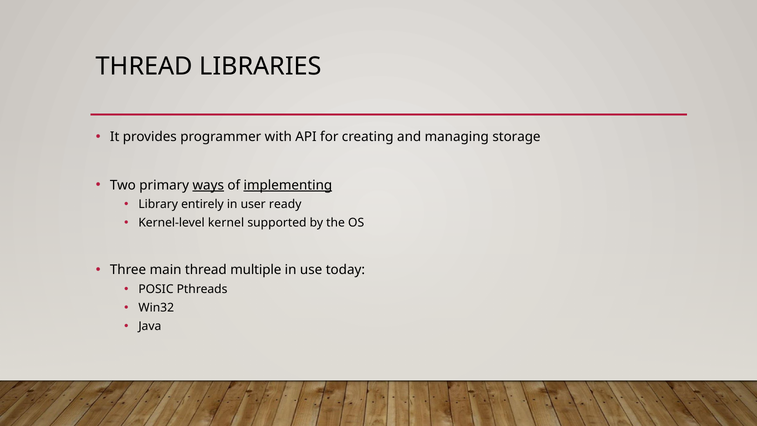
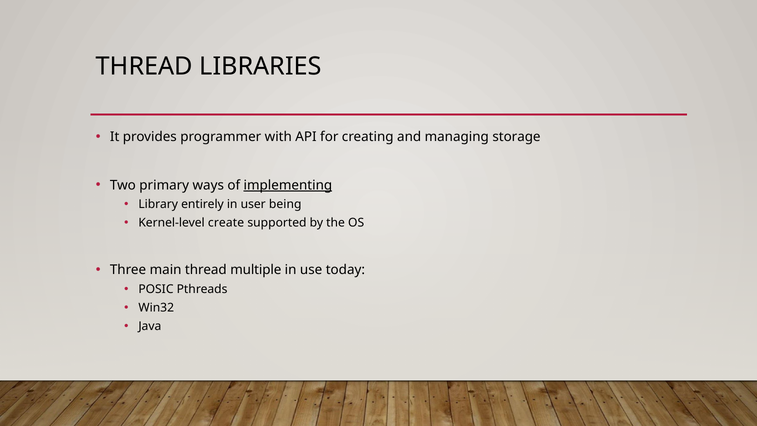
ways underline: present -> none
ready: ready -> being
kernel: kernel -> create
